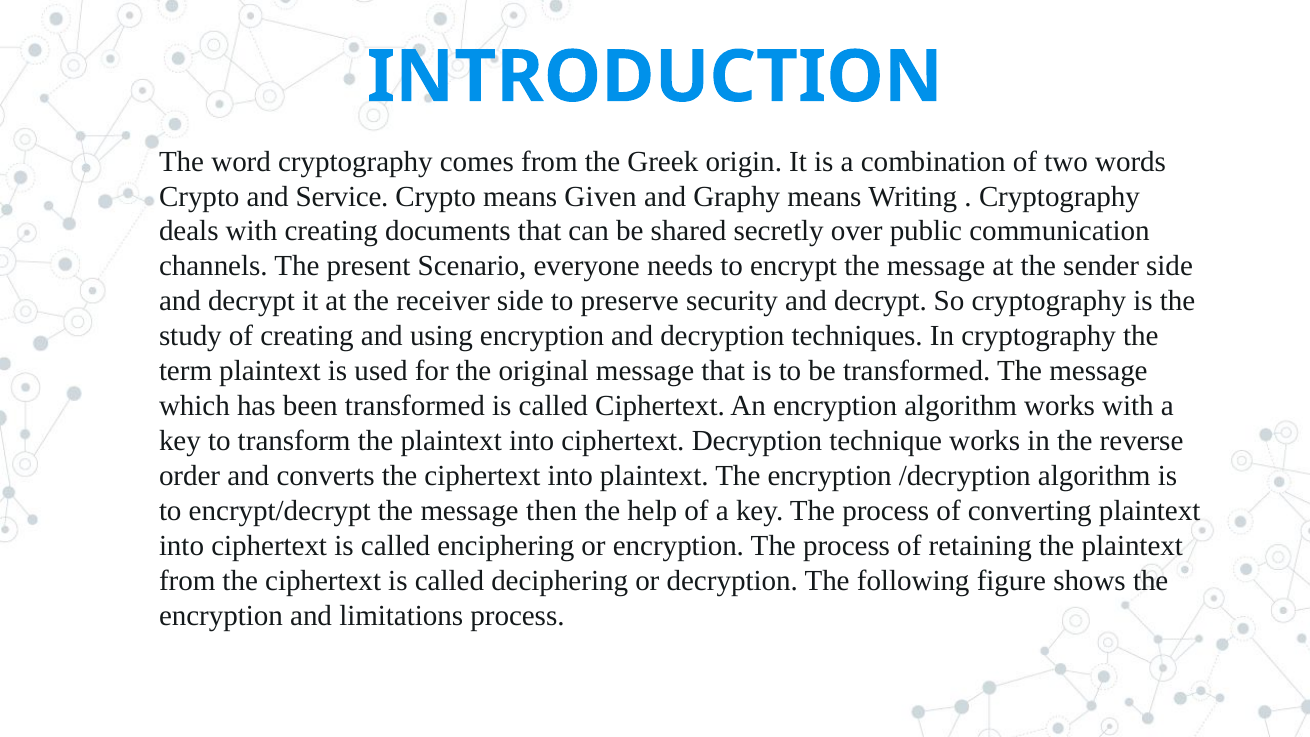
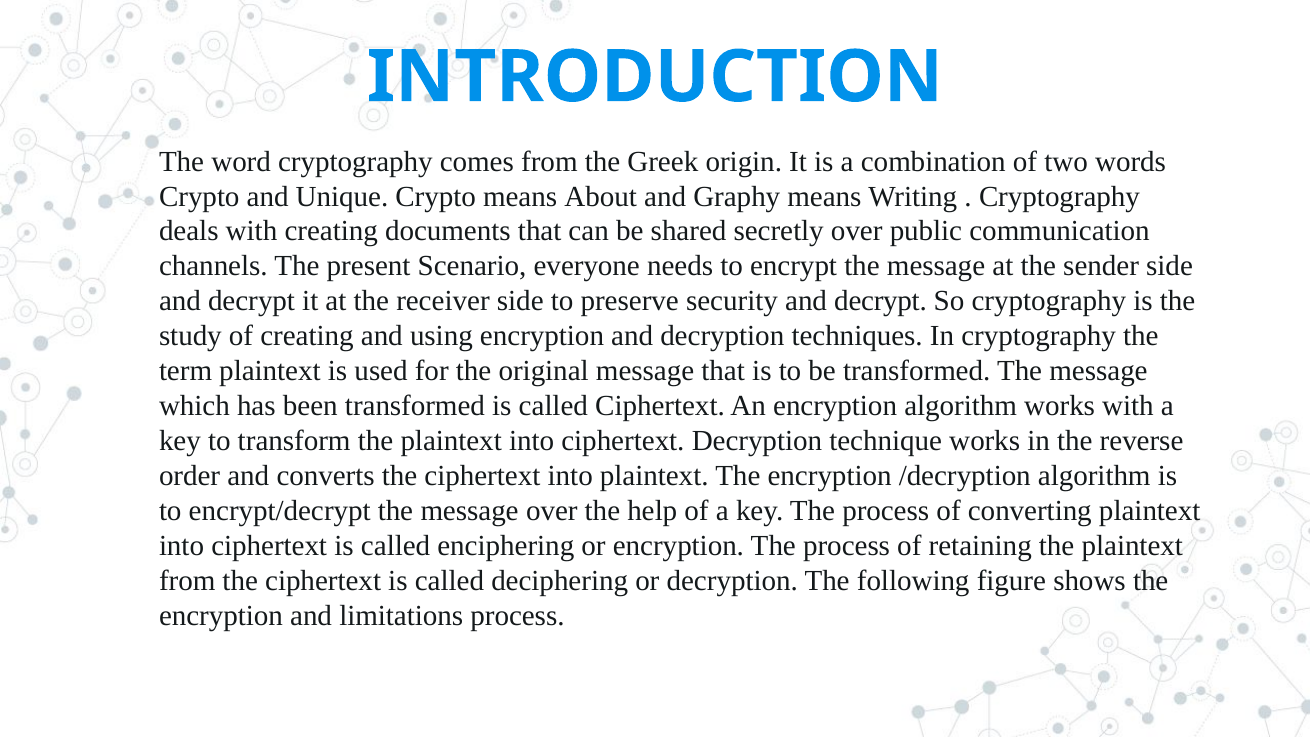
Service: Service -> Unique
Given: Given -> About
message then: then -> over
